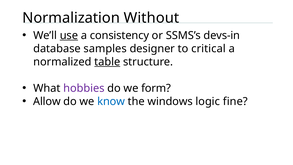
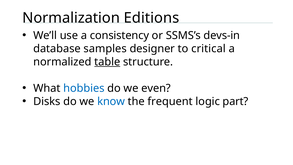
Without: Without -> Editions
use underline: present -> none
hobbies colour: purple -> blue
form: form -> even
Allow: Allow -> Disks
windows: windows -> frequent
fine: fine -> part
